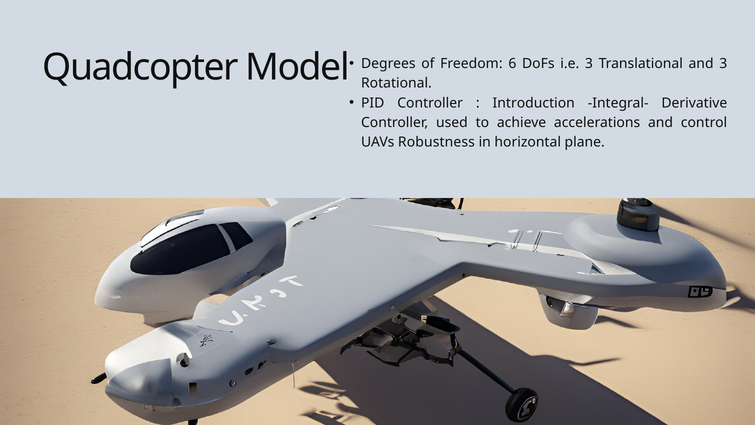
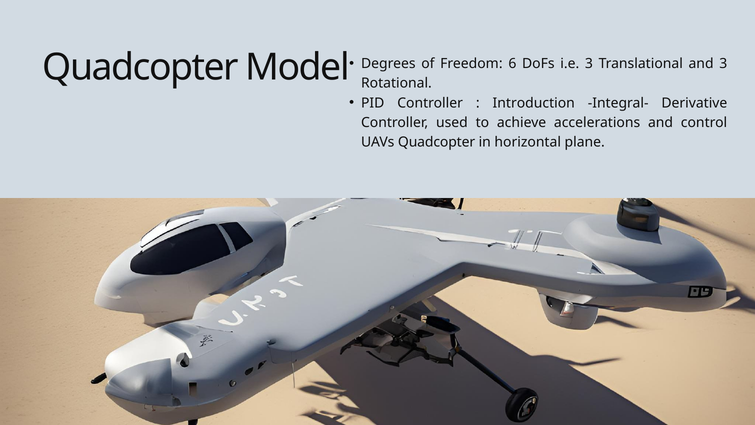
UAVs Robustness: Robustness -> Quadcopter
